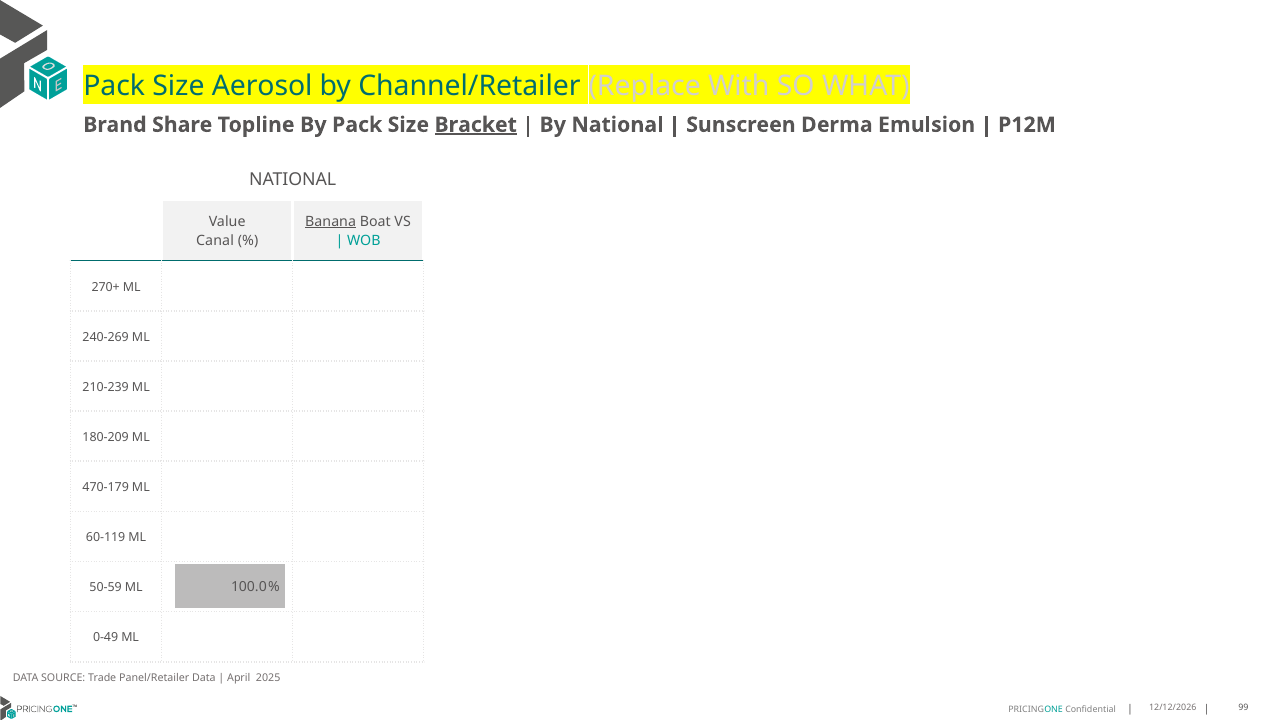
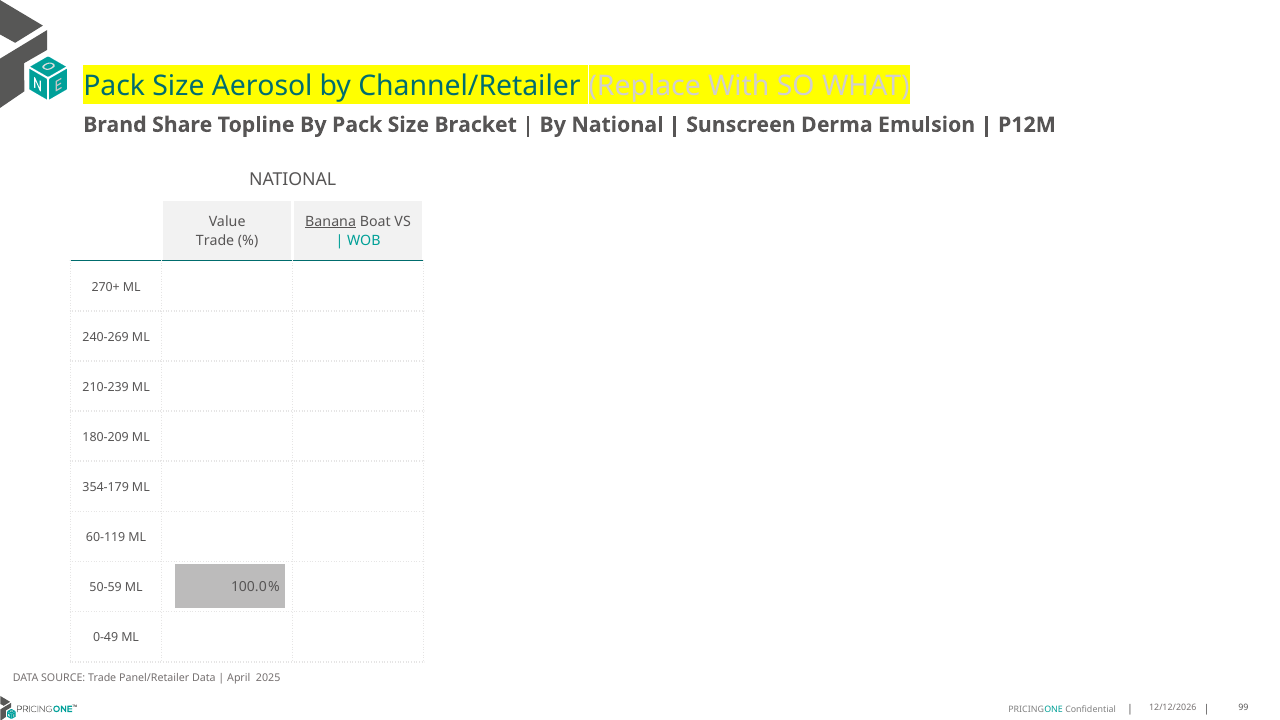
Bracket underline: present -> none
Canal at (215, 241): Canal -> Trade
470-179: 470-179 -> 354-179
